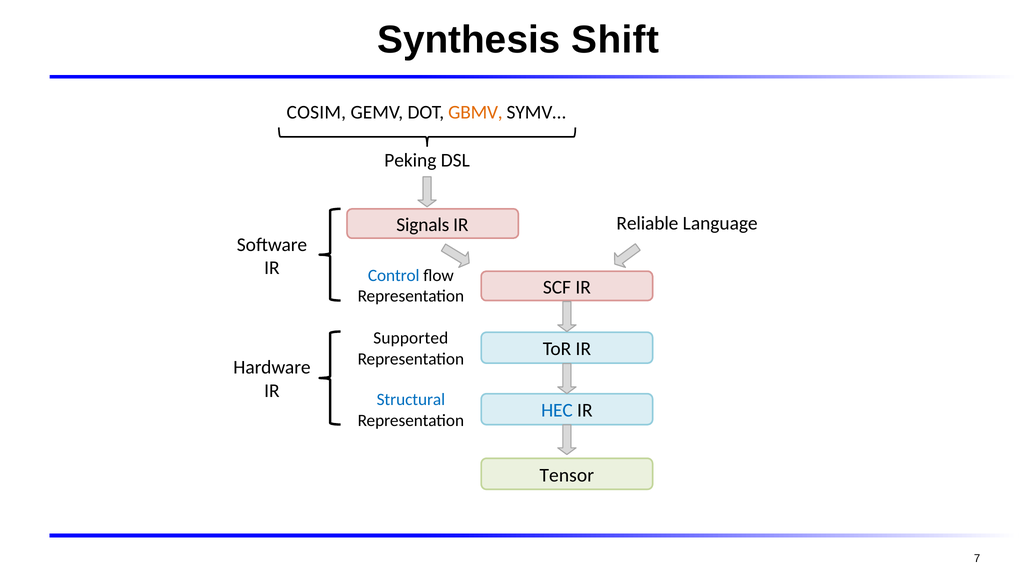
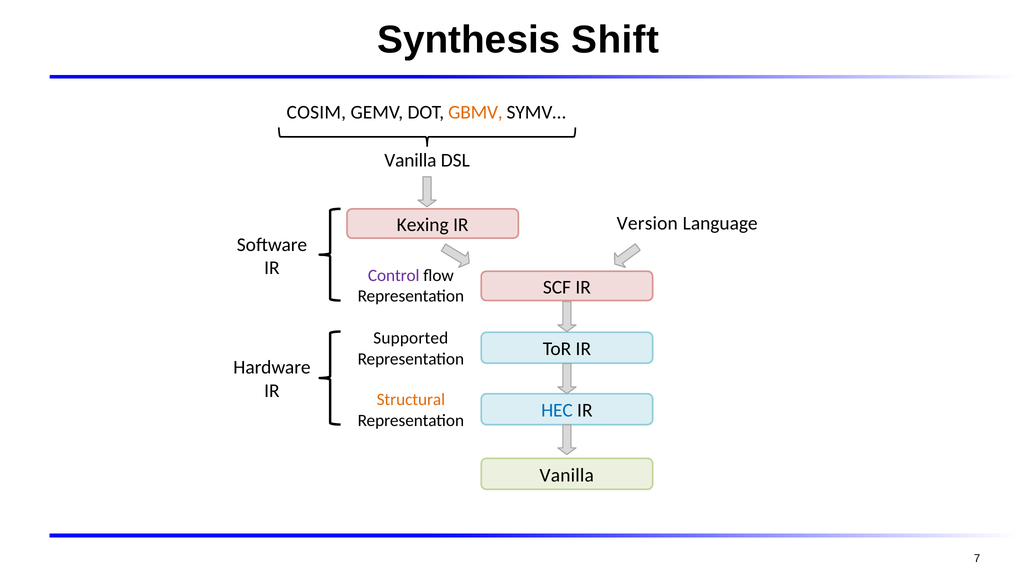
Peking at (410, 160): Peking -> Vanilla
Reliable: Reliable -> Version
Signals: Signals -> Kexing
Control colour: blue -> purple
Structural colour: blue -> orange
Tensor at (567, 475): Tensor -> Vanilla
